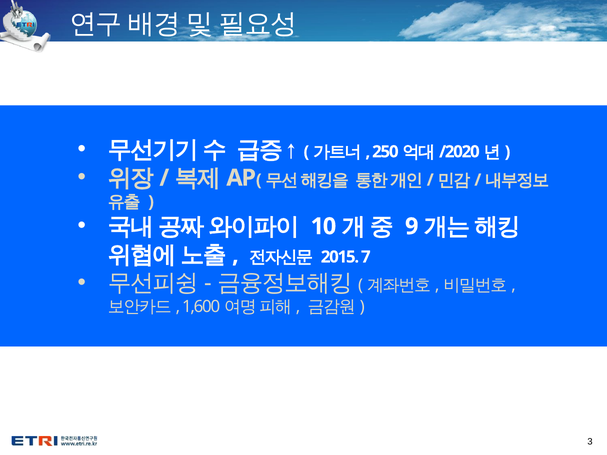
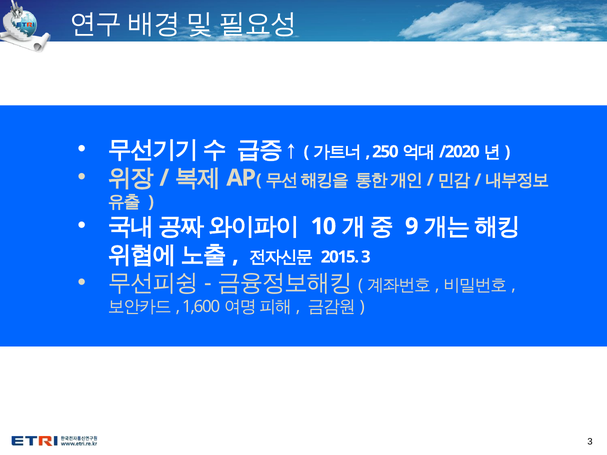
2015 7: 7 -> 3
